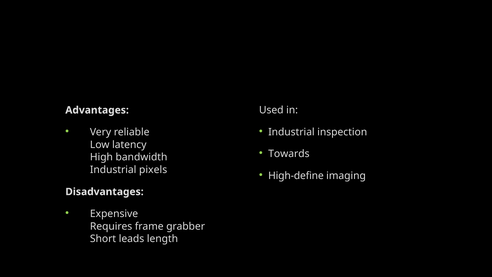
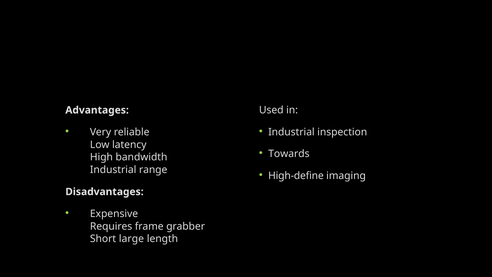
pixels: pixels -> range
leads: leads -> large
